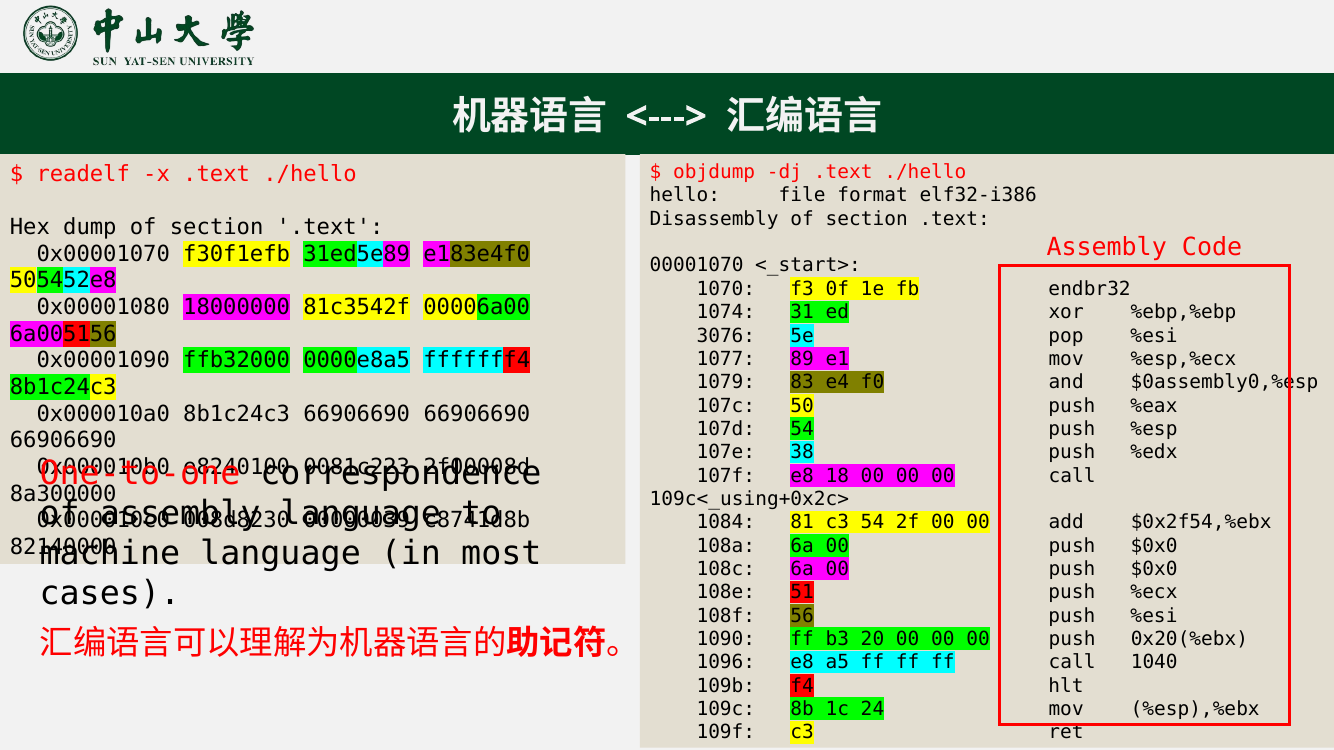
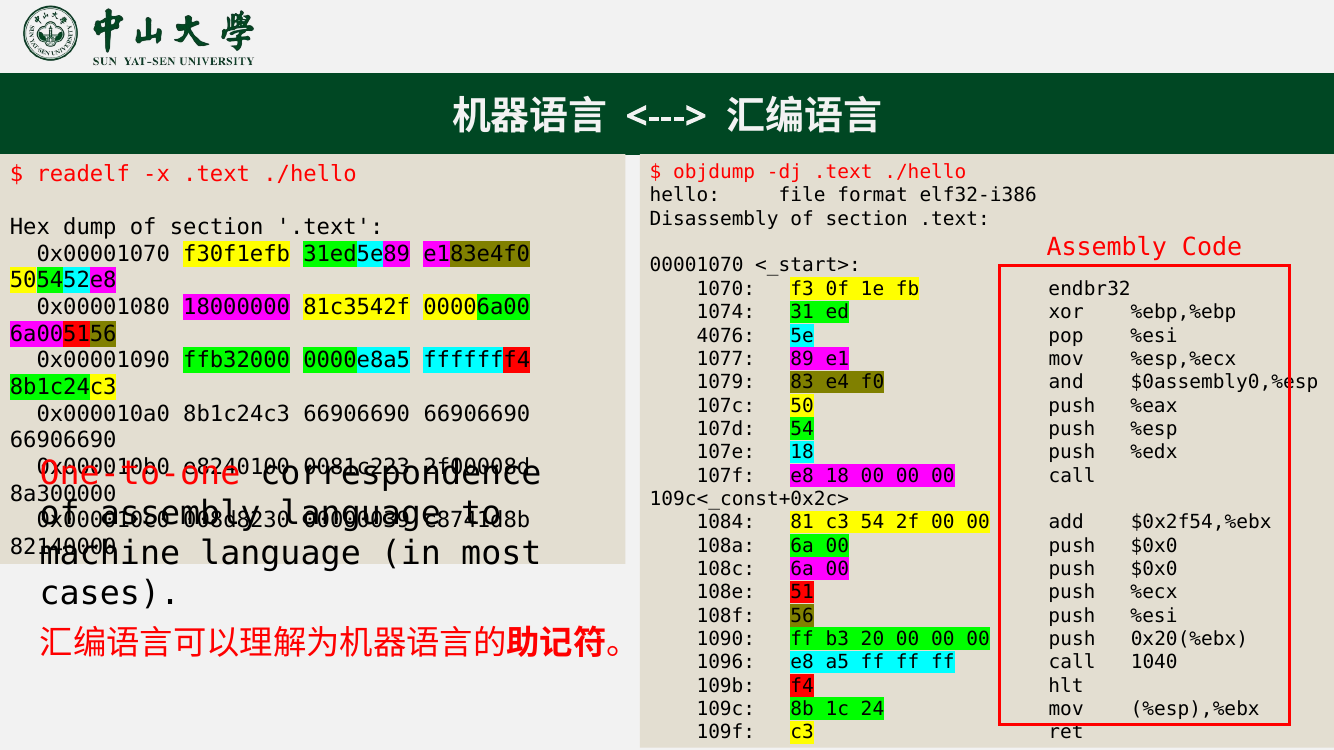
3076: 3076 -> 4076
107e 38: 38 -> 18
109c<_using+0x2c>: 109c<_using+0x2c> -> 109c<_const+0x2c>
